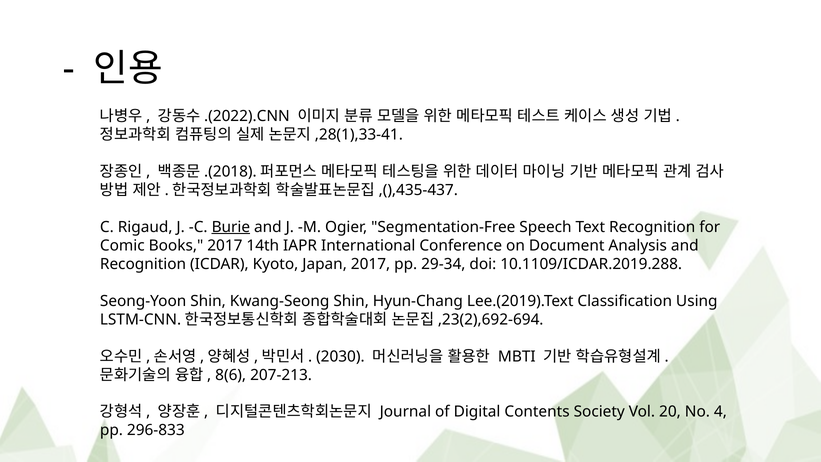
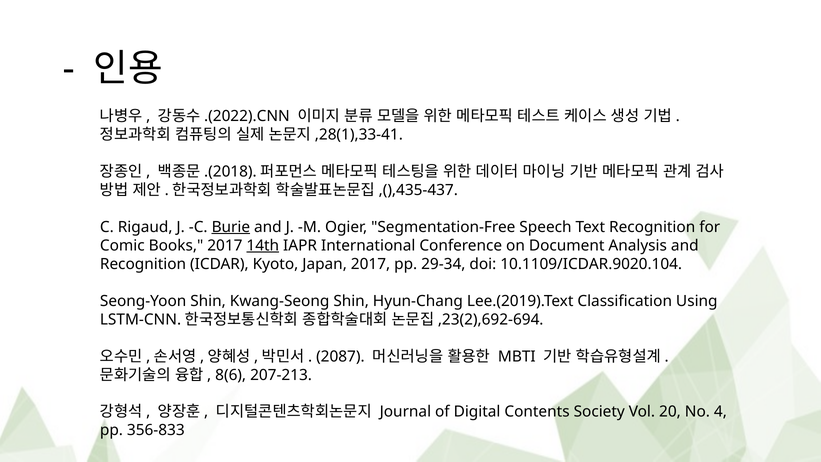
14th underline: none -> present
10.1109/ICDAR.2019.288: 10.1109/ICDAR.2019.288 -> 10.1109/ICDAR.9020.104
2030: 2030 -> 2087
296-833: 296-833 -> 356-833
